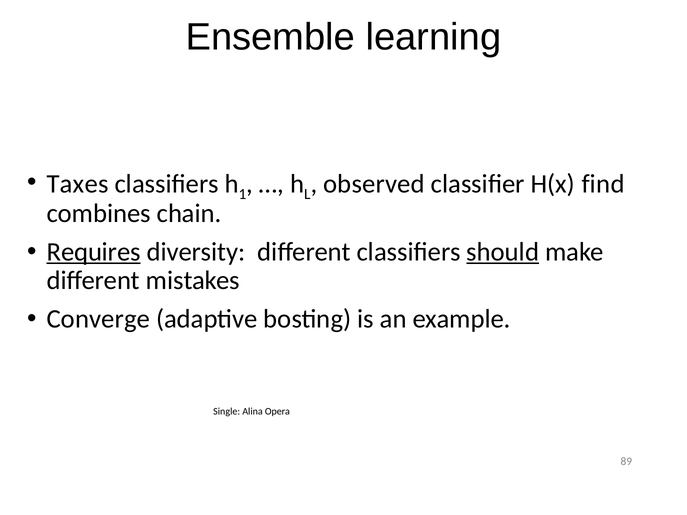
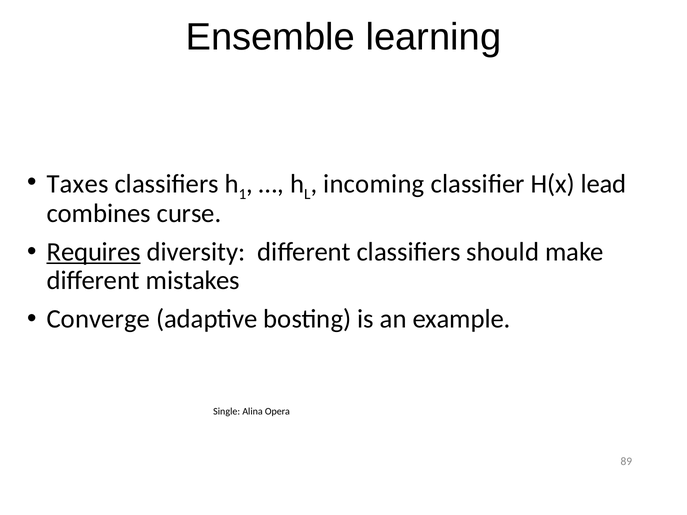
observed: observed -> incoming
find: find -> lead
chain: chain -> curse
should underline: present -> none
